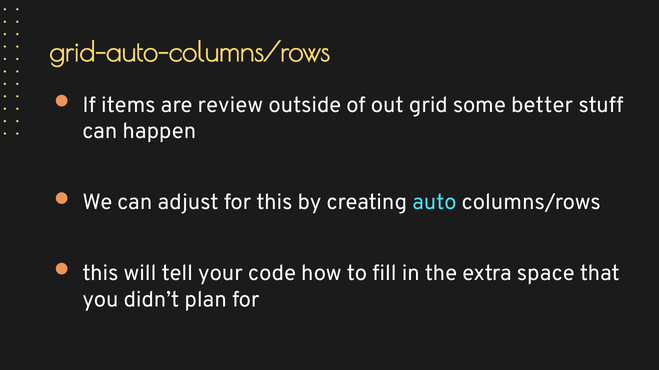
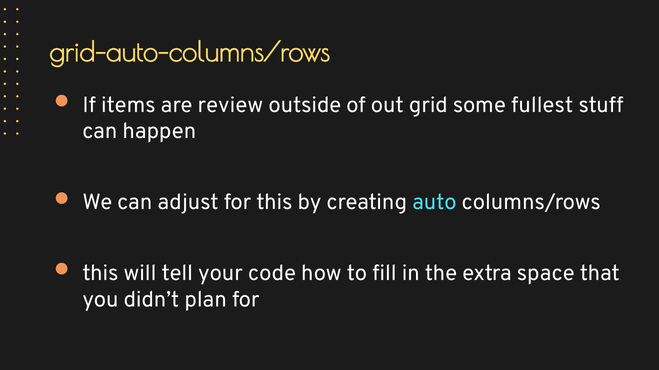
better: better -> fullest
